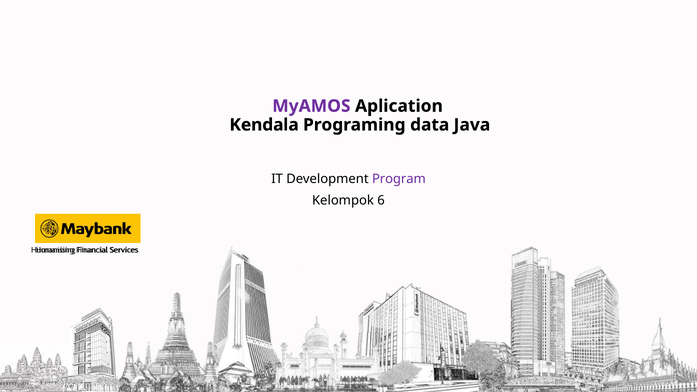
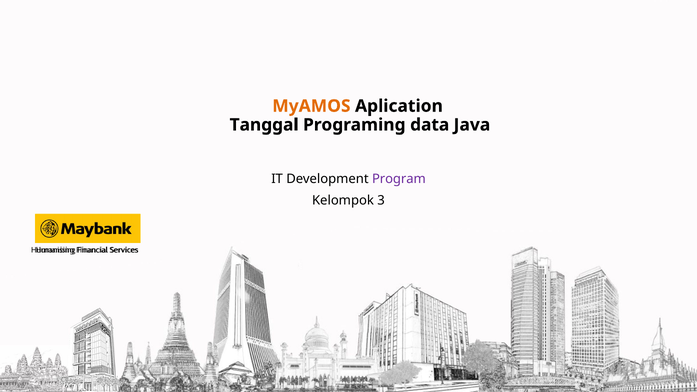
MyAMOS colour: purple -> orange
Kendala: Kendala -> Tanggal
6: 6 -> 3
